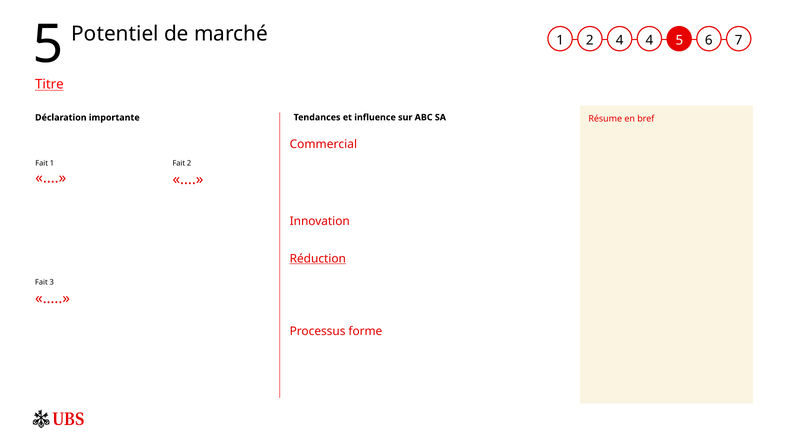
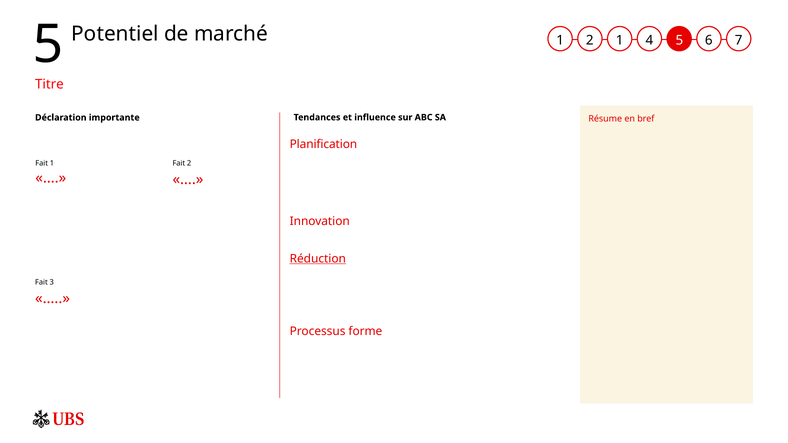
2 4: 4 -> 1
Titre underline: present -> none
Commercial: Commercial -> Planification
